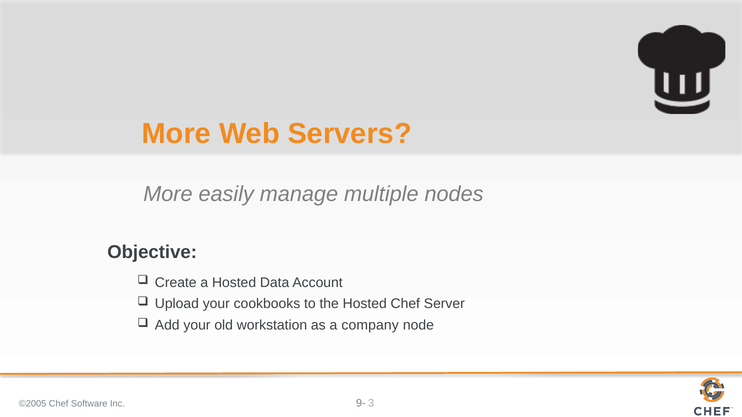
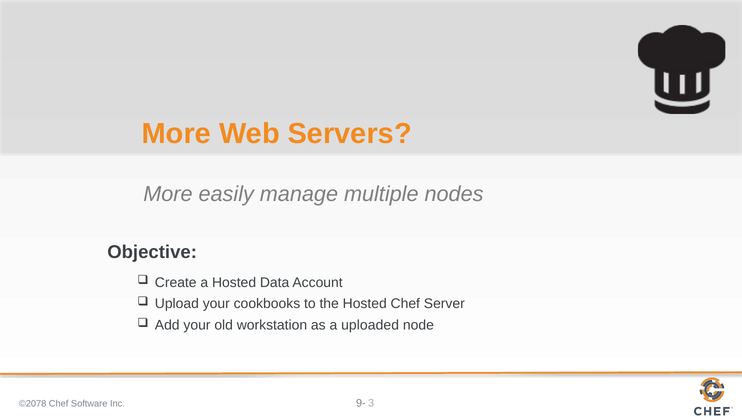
company: company -> uploaded
©2005: ©2005 -> ©2078
